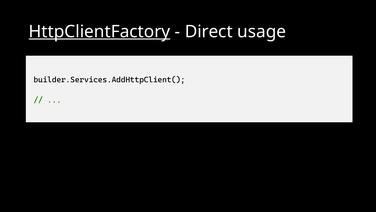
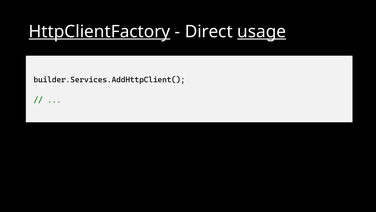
usage underline: none -> present
